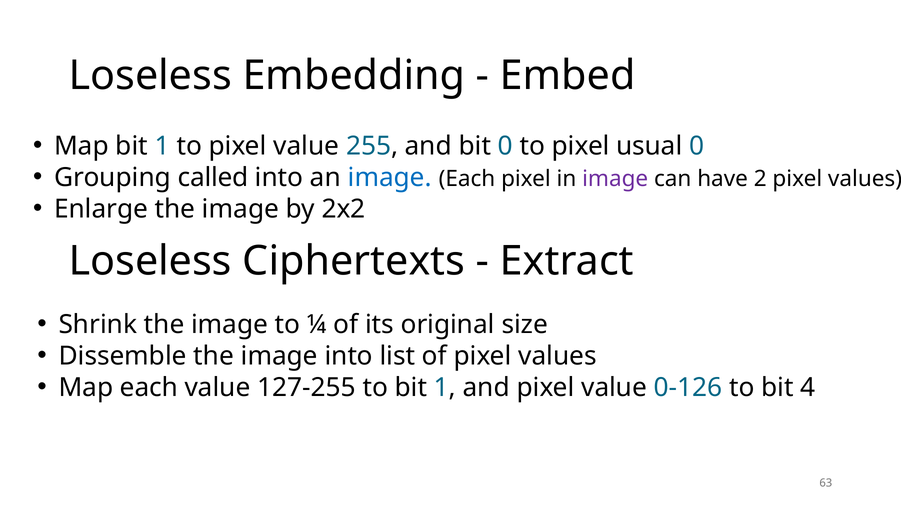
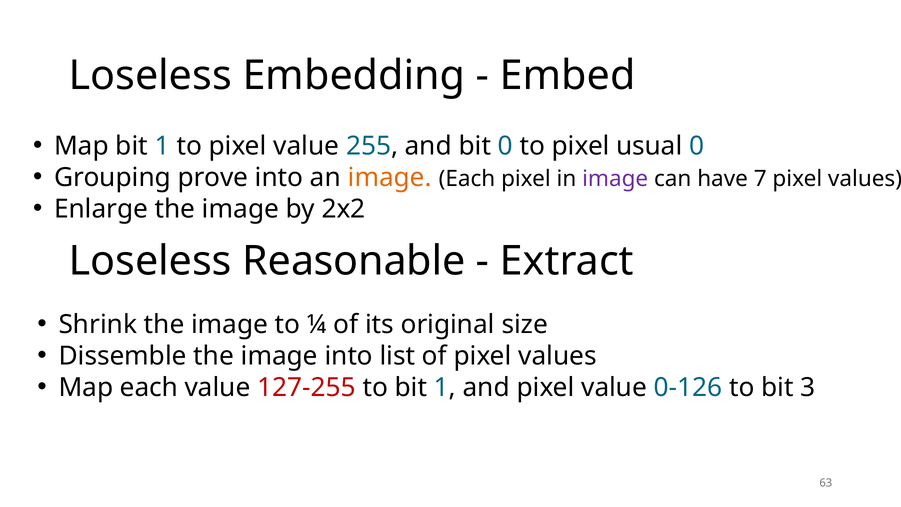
called: called -> prove
image at (390, 177) colour: blue -> orange
2: 2 -> 7
Ciphertexts: Ciphertexts -> Reasonable
127-255 colour: black -> red
4: 4 -> 3
